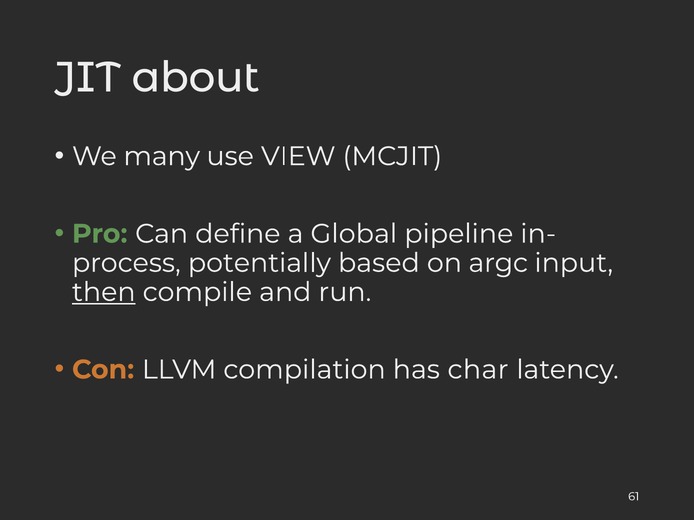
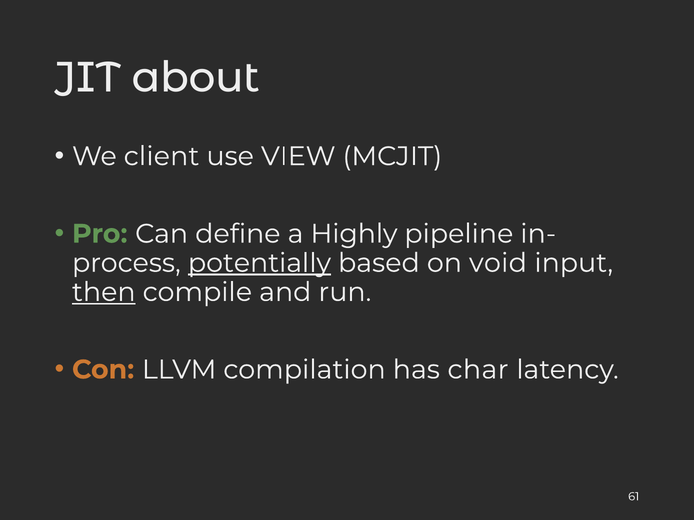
many: many -> client
Global: Global -> Highly
potentially underline: none -> present
argc: argc -> void
